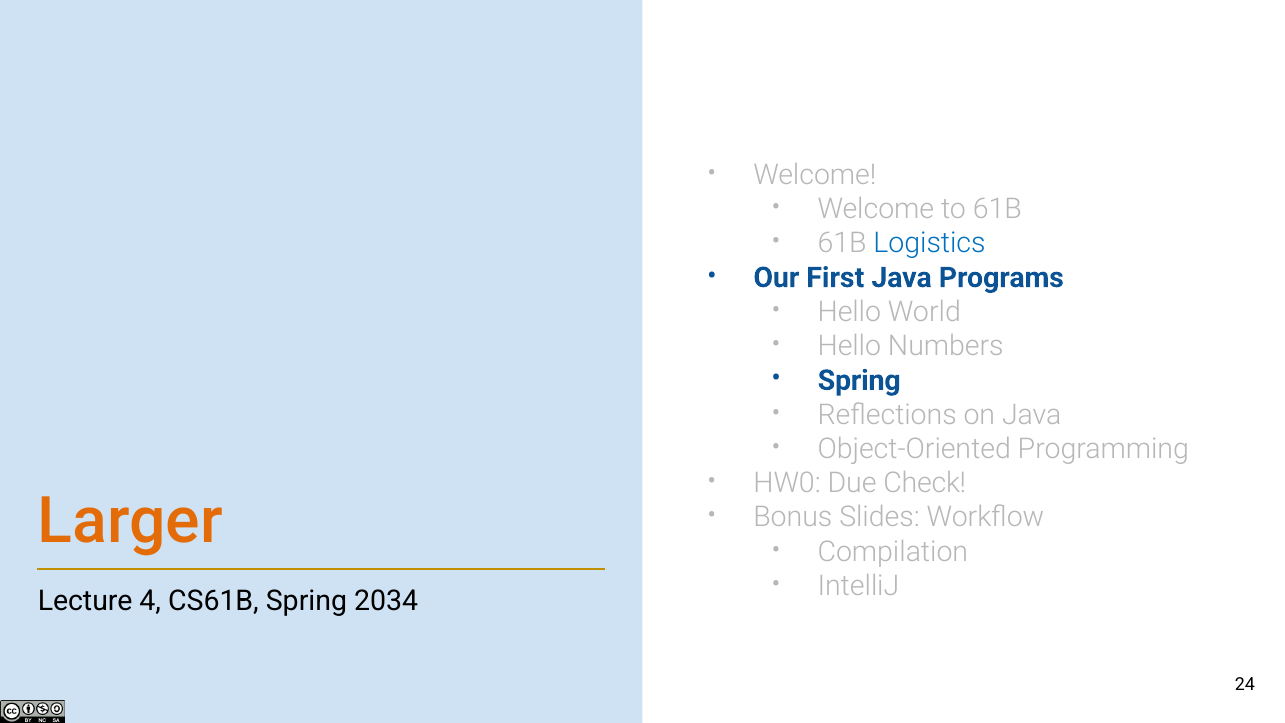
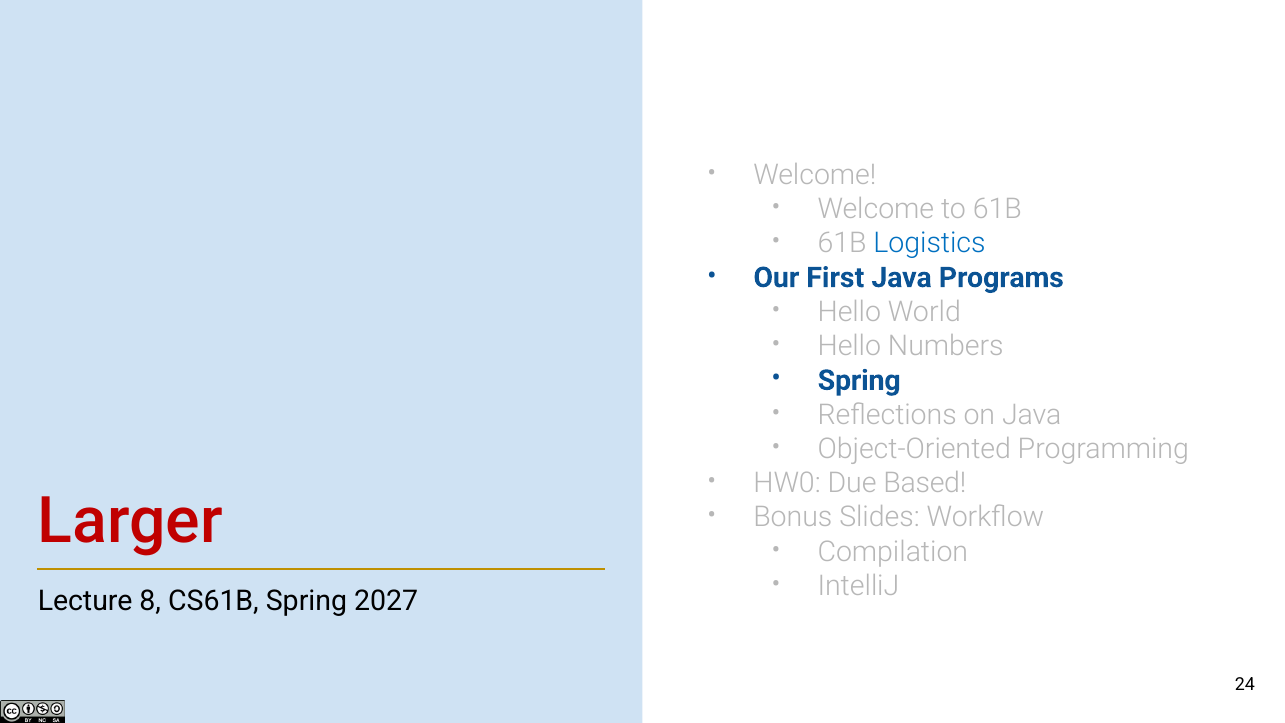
Check: Check -> Based
Larger colour: orange -> red
4: 4 -> 8
2034: 2034 -> 2027
